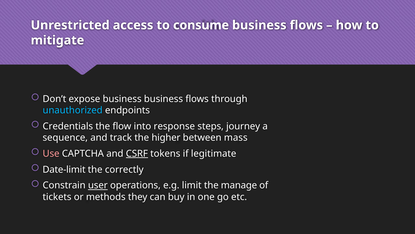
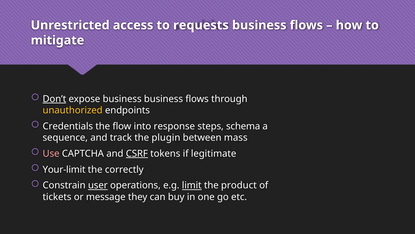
consume: consume -> requests
Don’t underline: none -> present
unauthorized colour: light blue -> yellow
journey: journey -> schema
higher: higher -> plugin
Date-limit: Date-limit -> Your-limit
limit underline: none -> present
manage: manage -> product
methods: methods -> message
